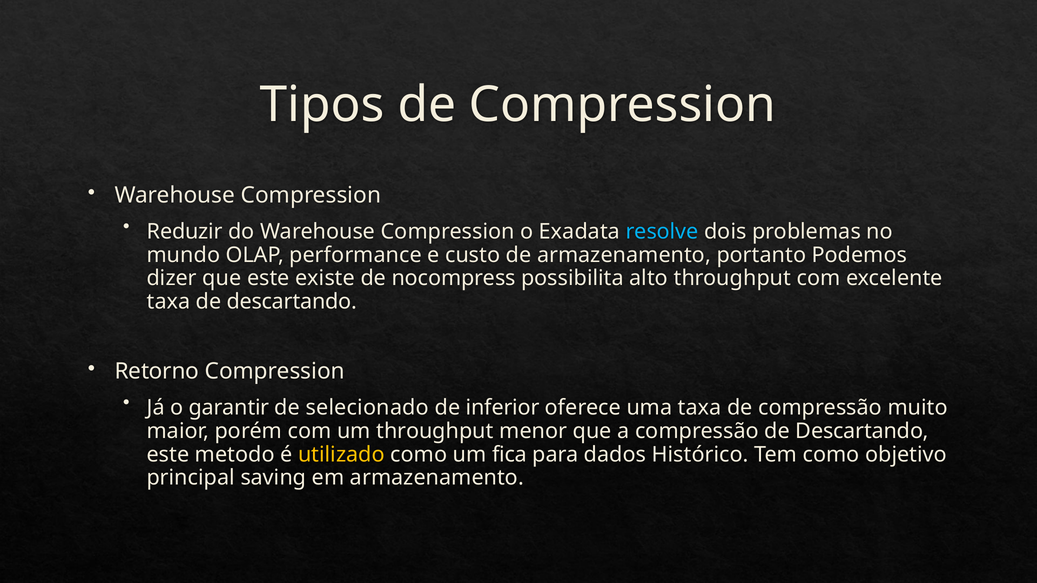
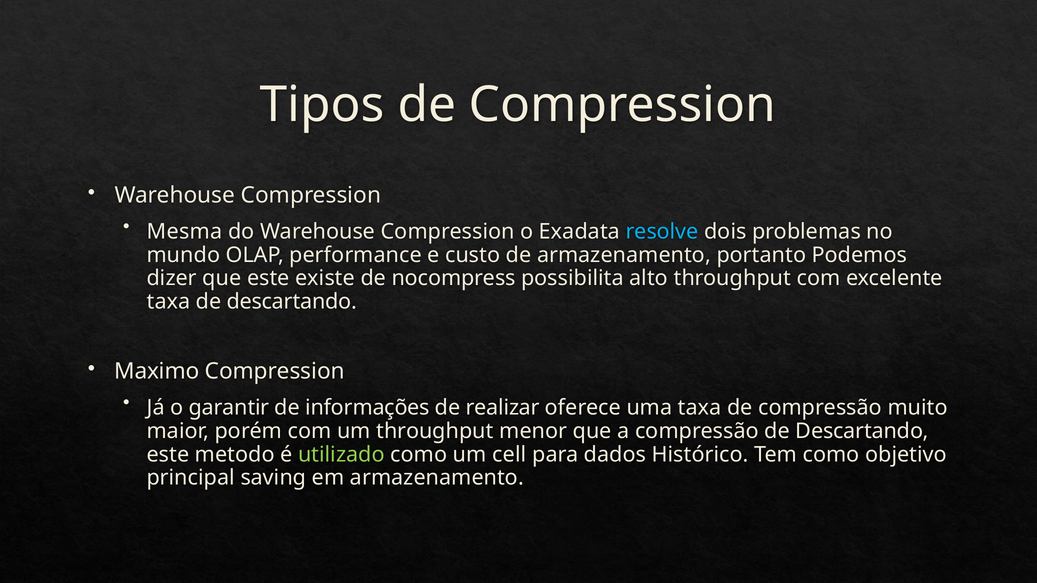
Reduzir: Reduzir -> Mesma
Retorno: Retorno -> Maximo
selecionado: selecionado -> informações
inferior: inferior -> realizar
utilizado colour: yellow -> light green
fica: fica -> cell
